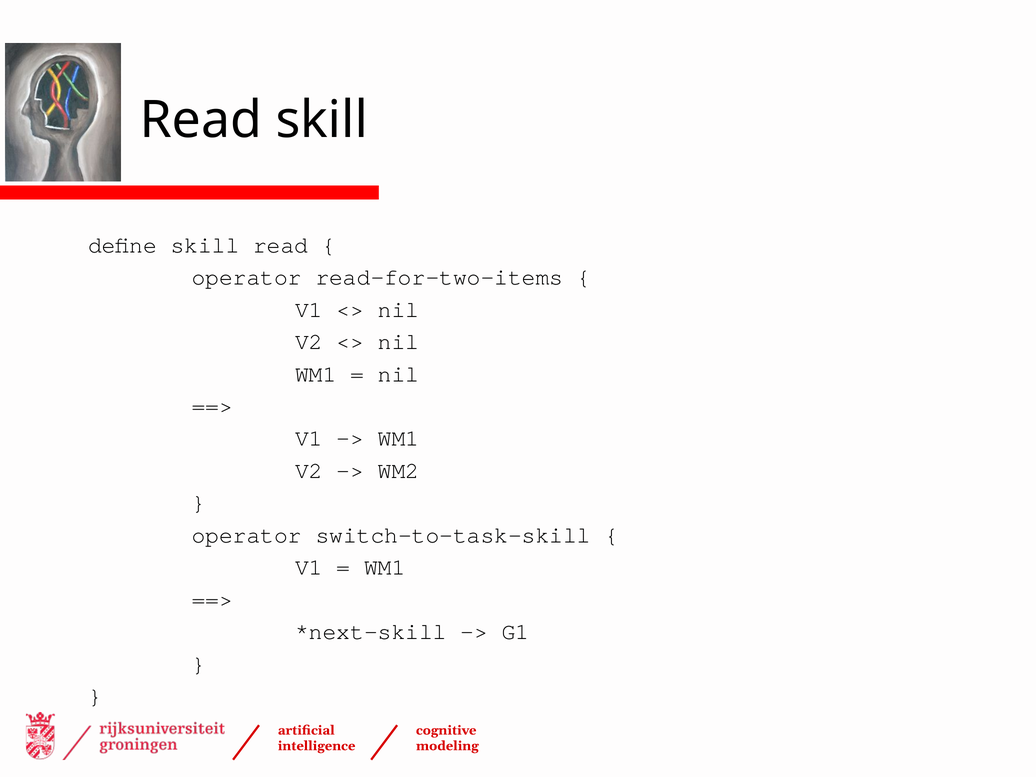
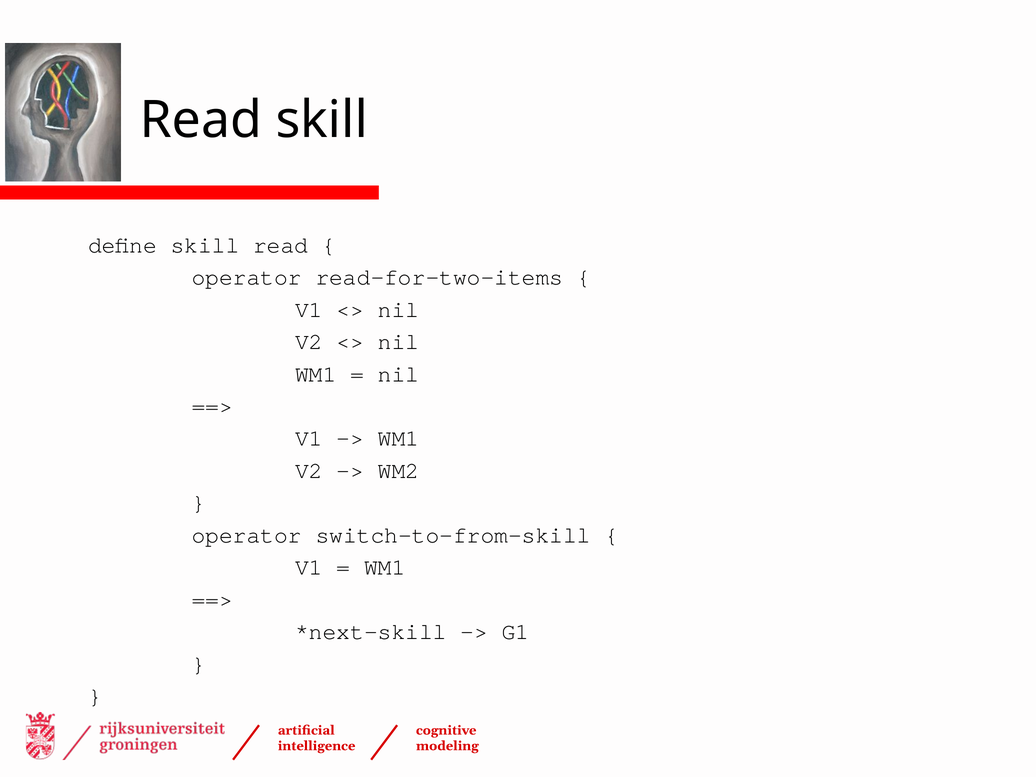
switch-to-task-skill: switch-to-task-skill -> switch-to-from-skill
